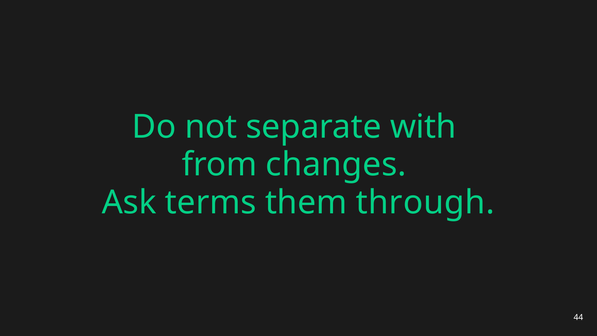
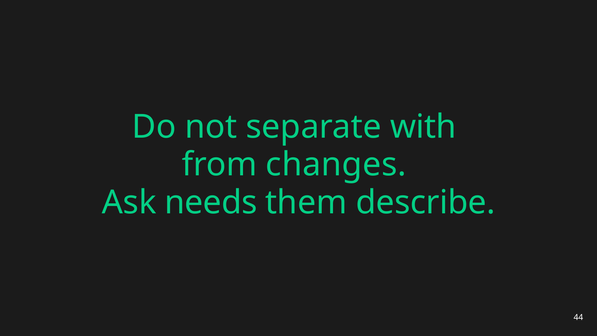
terms: terms -> needs
through: through -> describe
